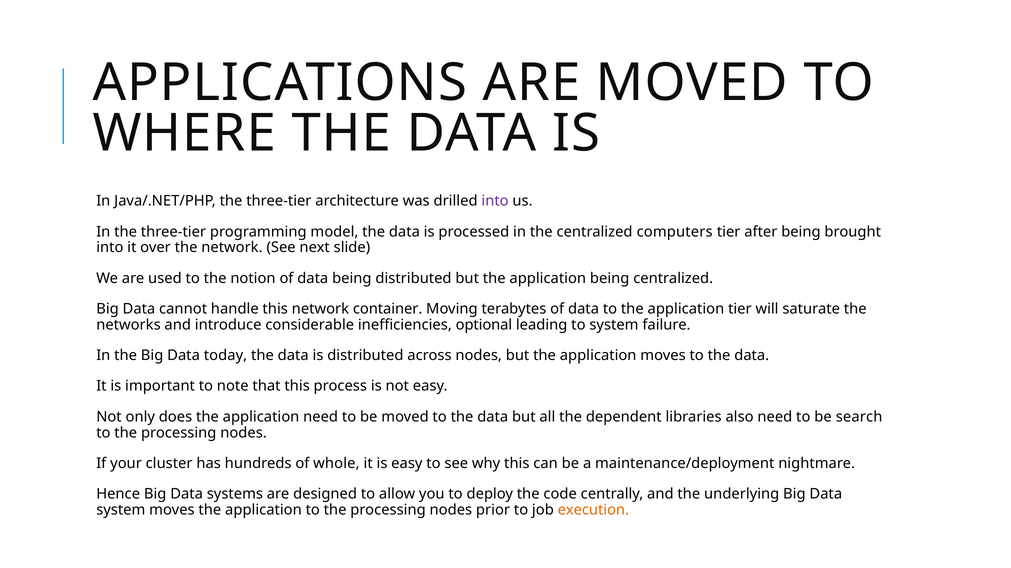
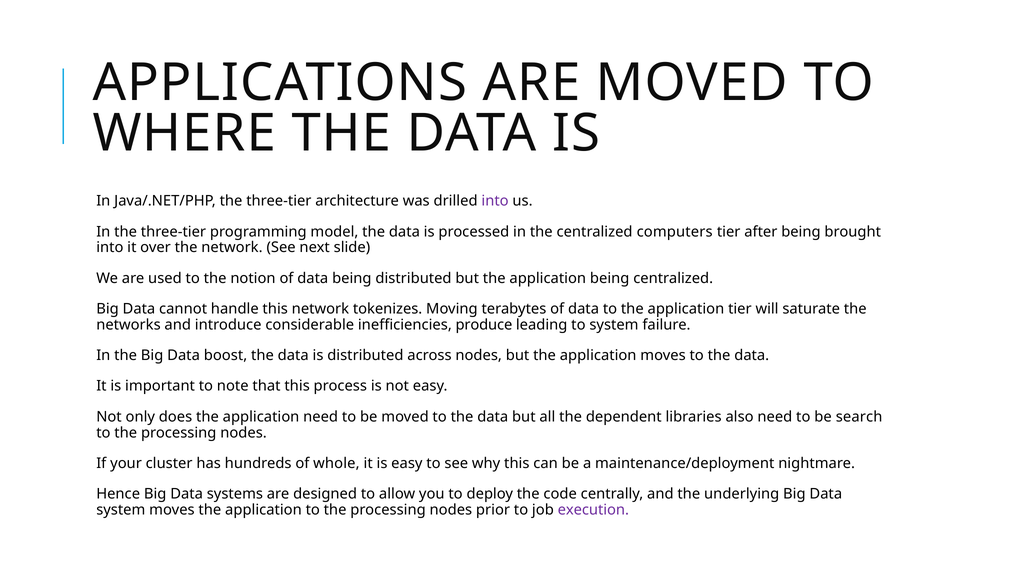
container: container -> tokenizes
optional: optional -> produce
today: today -> boost
execution colour: orange -> purple
